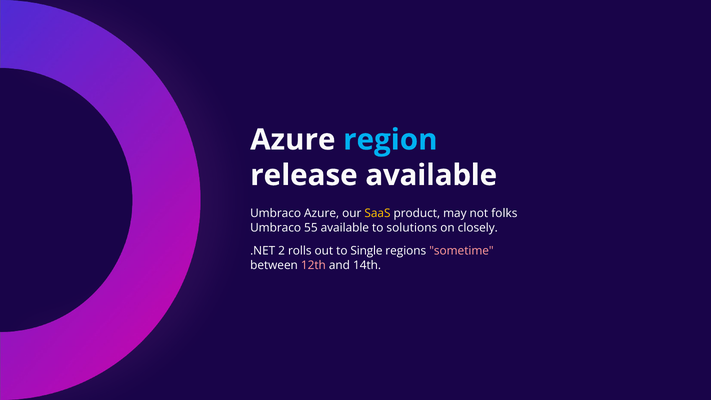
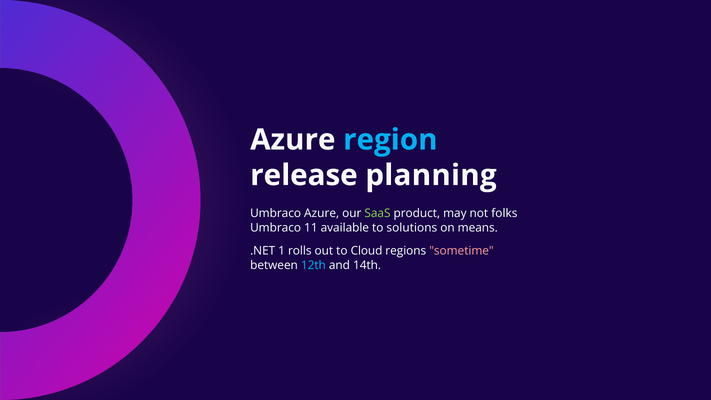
release available: available -> planning
SaaS colour: yellow -> light green
55: 55 -> 11
closely: closely -> means
2: 2 -> 1
Single: Single -> Cloud
12th colour: pink -> light blue
